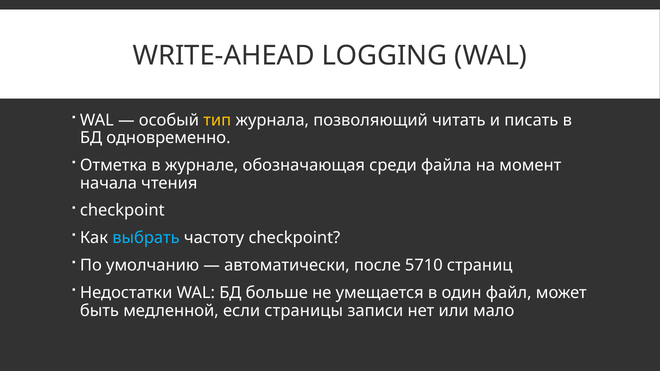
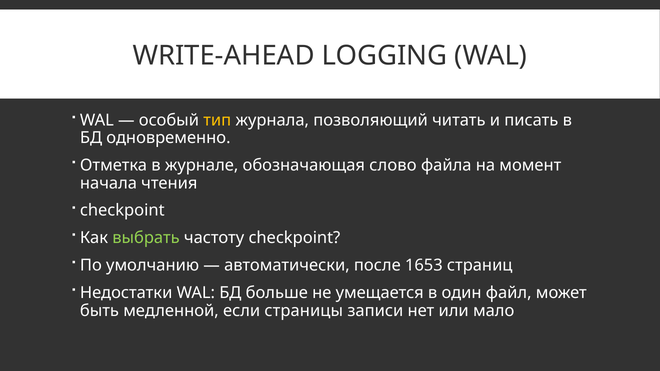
среди: среди -> слово
выбрать colour: light blue -> light green
5710: 5710 -> 1653
